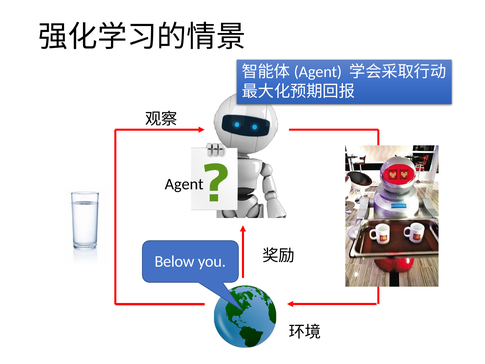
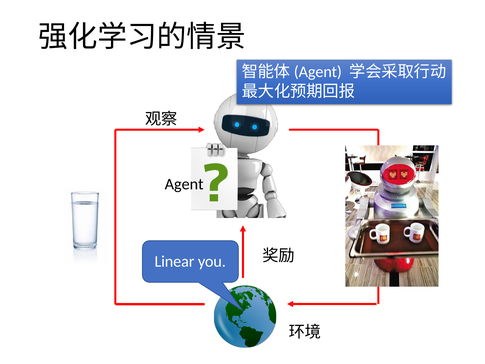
Below: Below -> Linear
